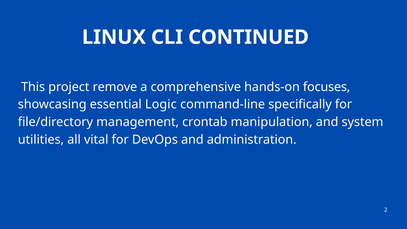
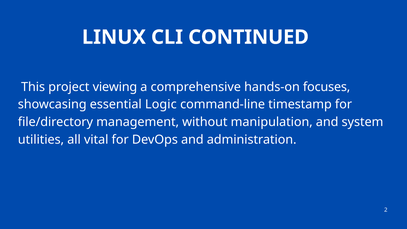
remove: remove -> viewing
specifically: specifically -> timestamp
crontab: crontab -> without
